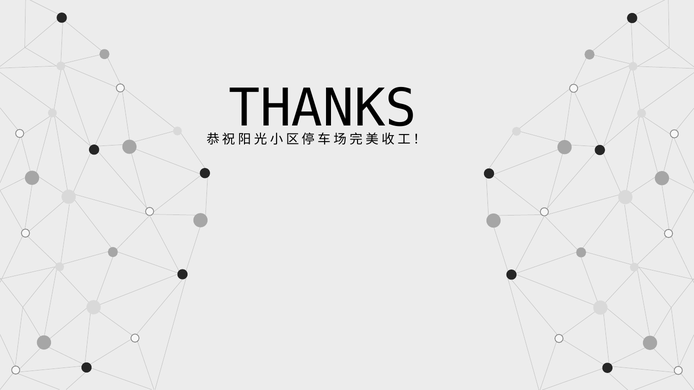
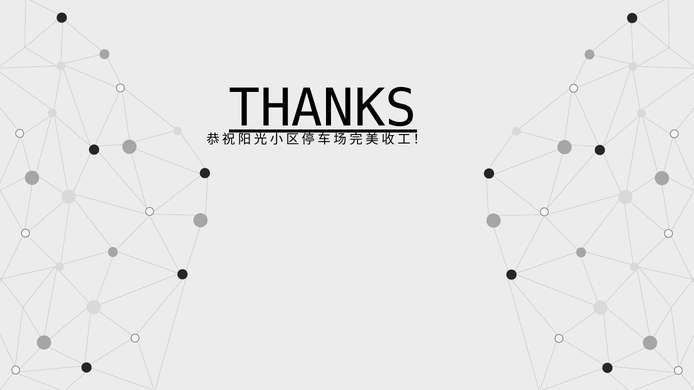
THANKS underline: none -> present
